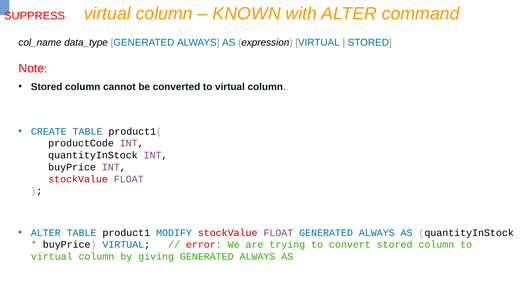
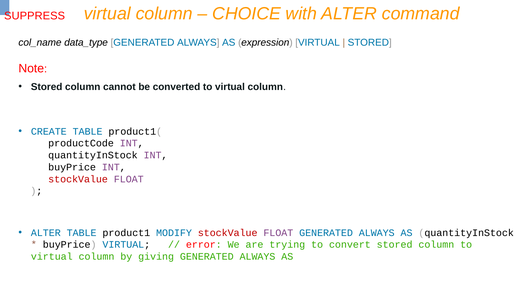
KNOWN: KNOWN -> CHOICE
